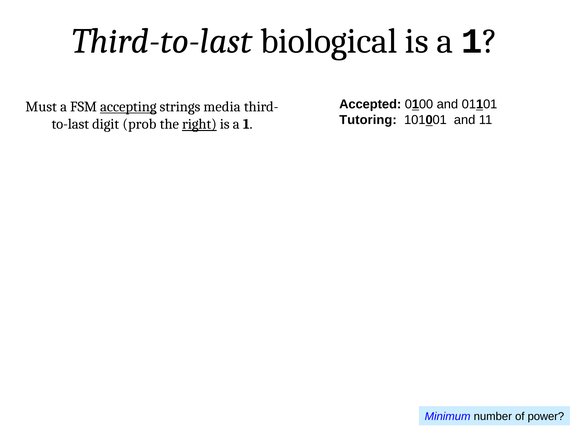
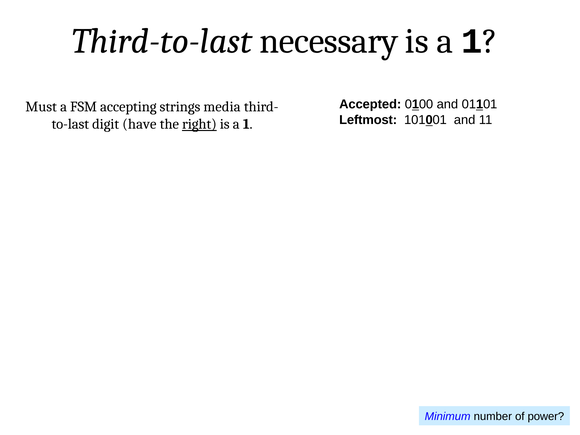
biological: biological -> necessary
accepting underline: present -> none
Tutoring: Tutoring -> Leftmost
prob: prob -> have
